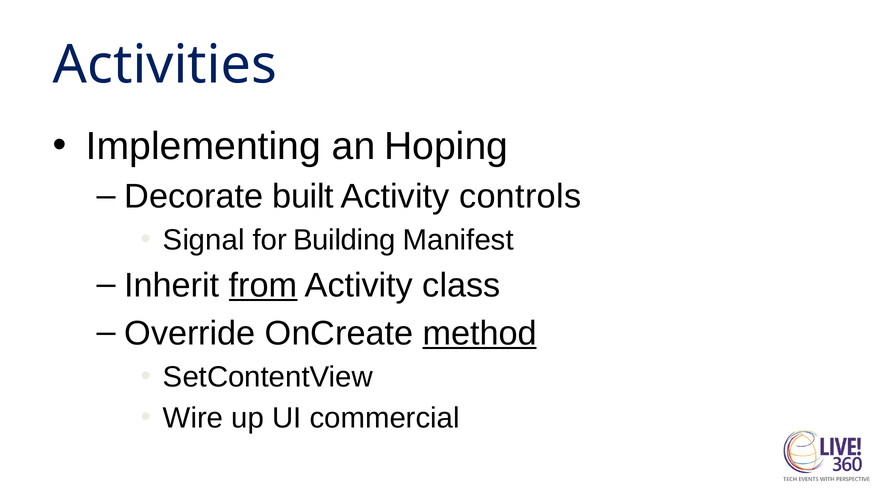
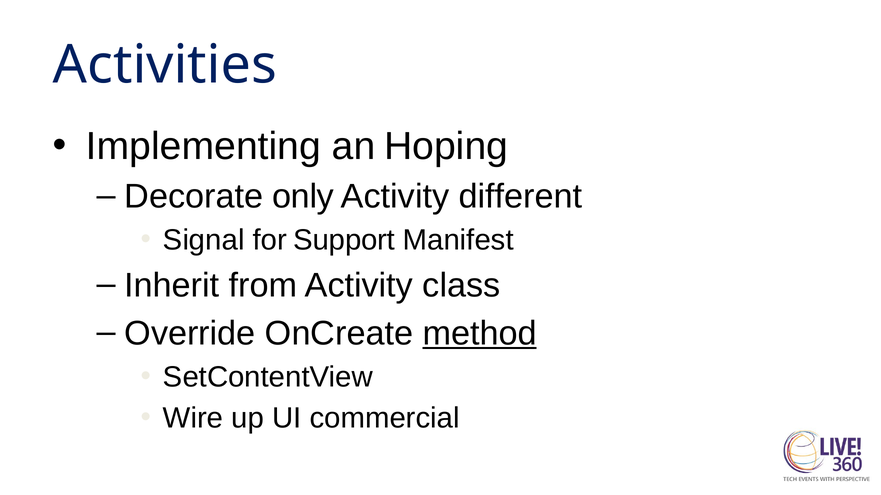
built: built -> only
controls: controls -> different
Building: Building -> Support
from underline: present -> none
